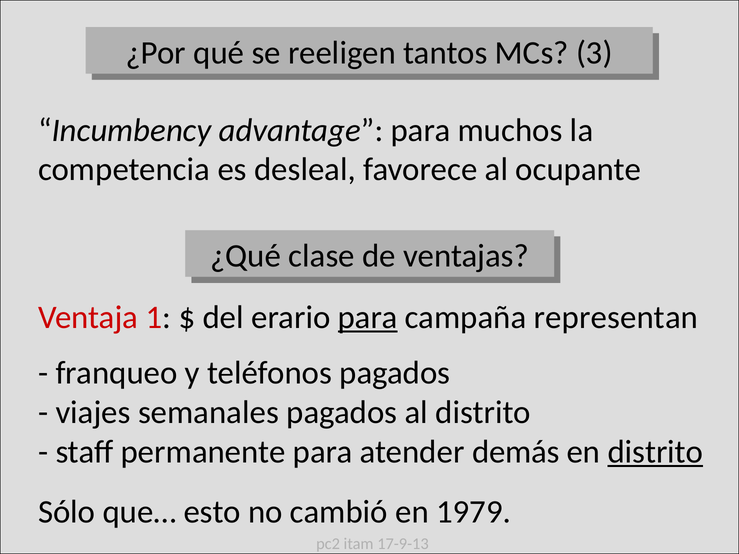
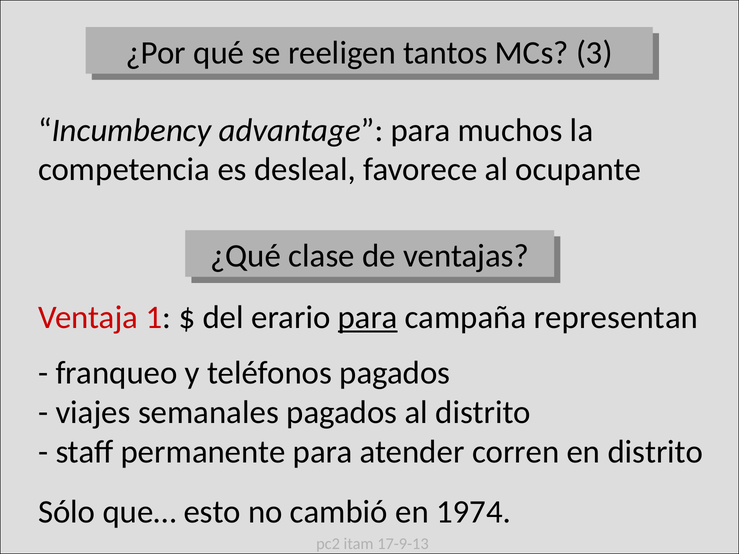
demás: demás -> corren
distrito at (655, 452) underline: present -> none
1979: 1979 -> 1974
